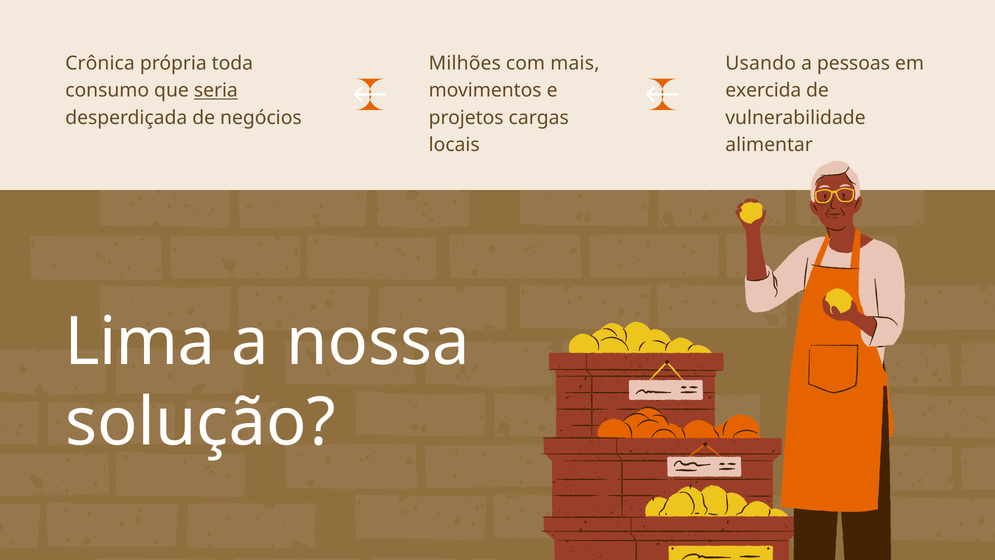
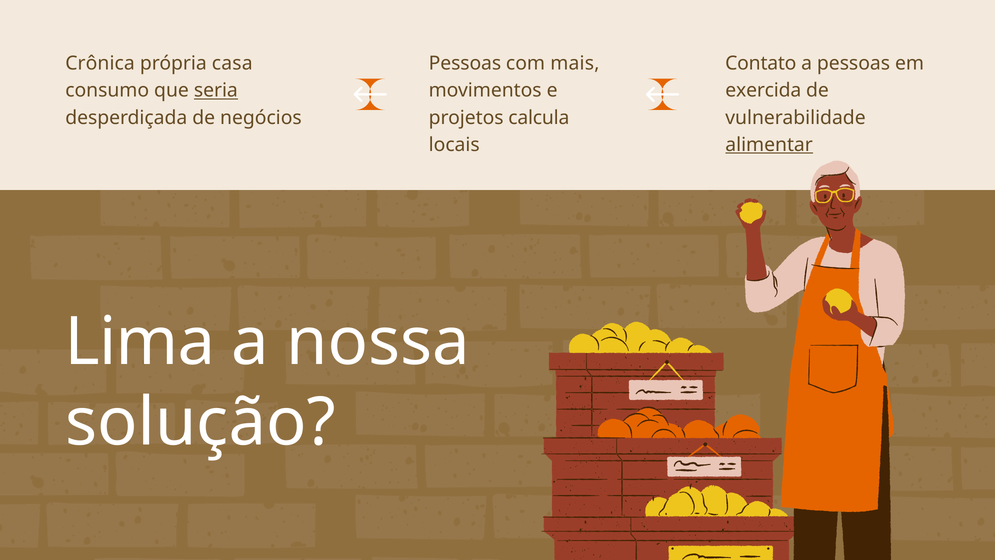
toda: toda -> casa
Milhões at (465, 63): Milhões -> Pessoas
Usando: Usando -> Contato
cargas: cargas -> calcula
alimentar underline: none -> present
